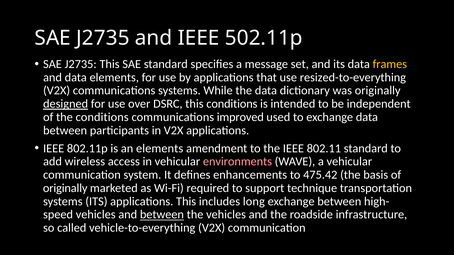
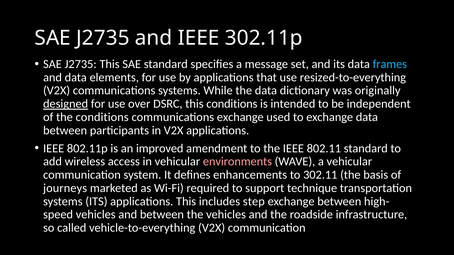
502.11p: 502.11p -> 302.11p
frames colour: yellow -> light blue
communications improved: improved -> exchange
an elements: elements -> improved
475.42: 475.42 -> 302.11
originally at (65, 188): originally -> journeys
long: long -> step
between at (162, 215) underline: present -> none
